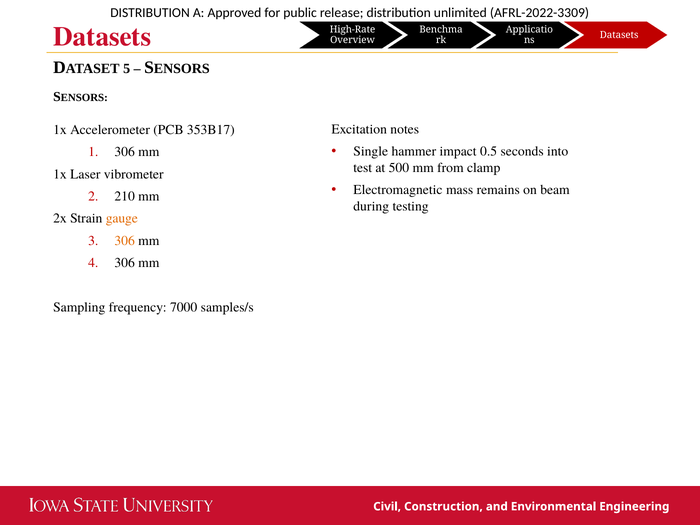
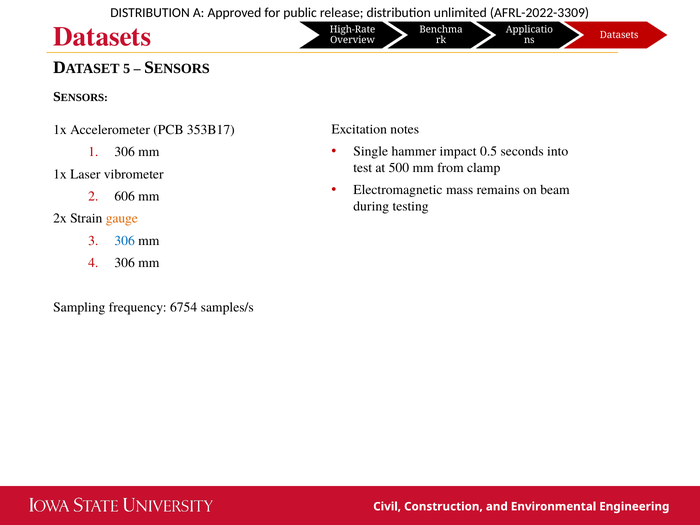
210: 210 -> 606
306 at (125, 241) colour: orange -> blue
7000: 7000 -> 6754
